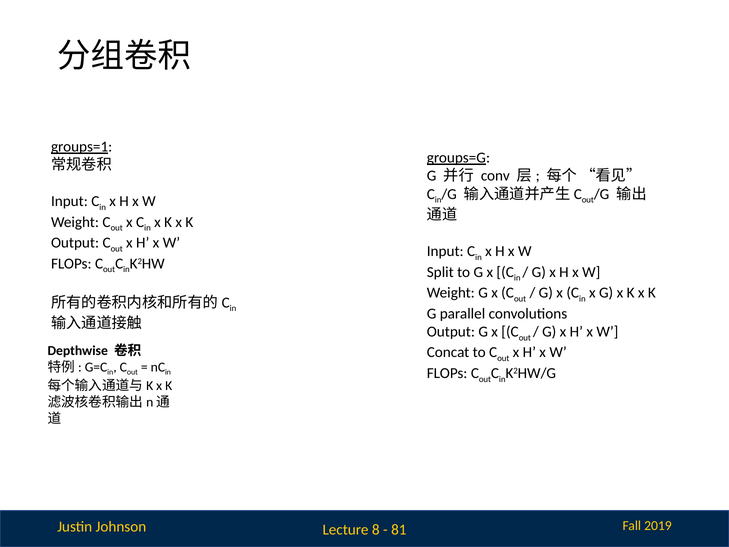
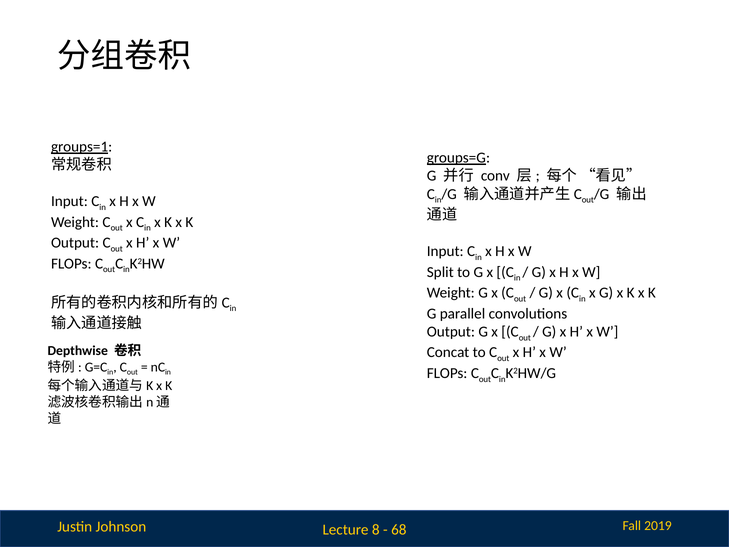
81: 81 -> 68
